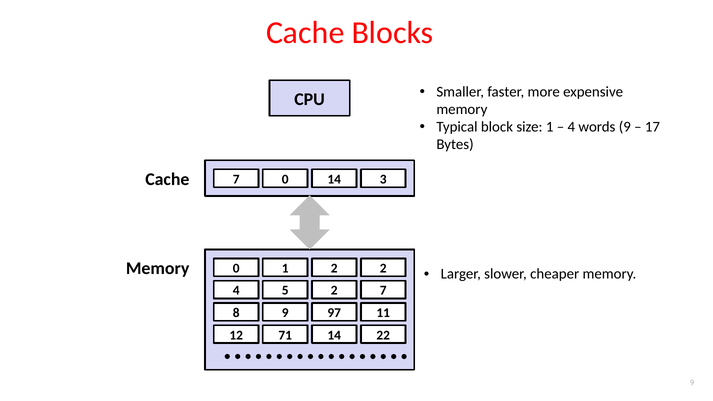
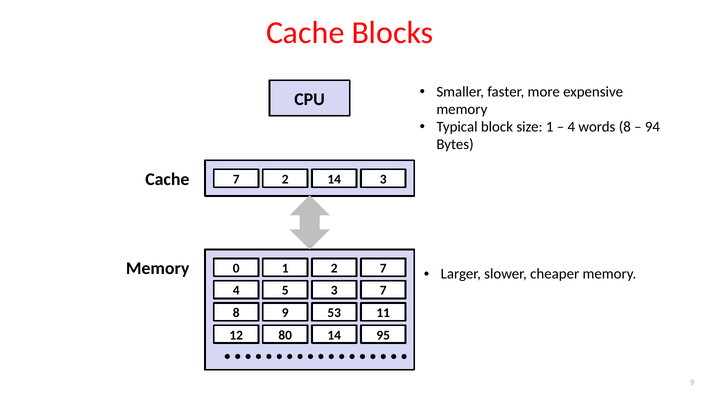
words 9: 9 -> 8
17: 17 -> 94
7 0: 0 -> 2
2 2: 2 -> 7
5 2: 2 -> 3
97: 97 -> 53
71: 71 -> 80
22: 22 -> 95
